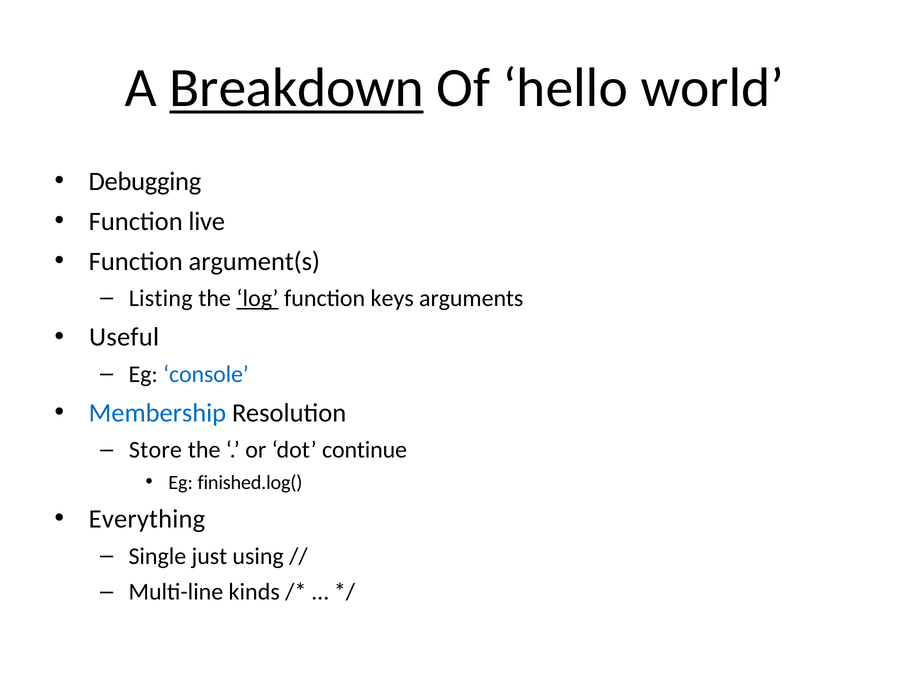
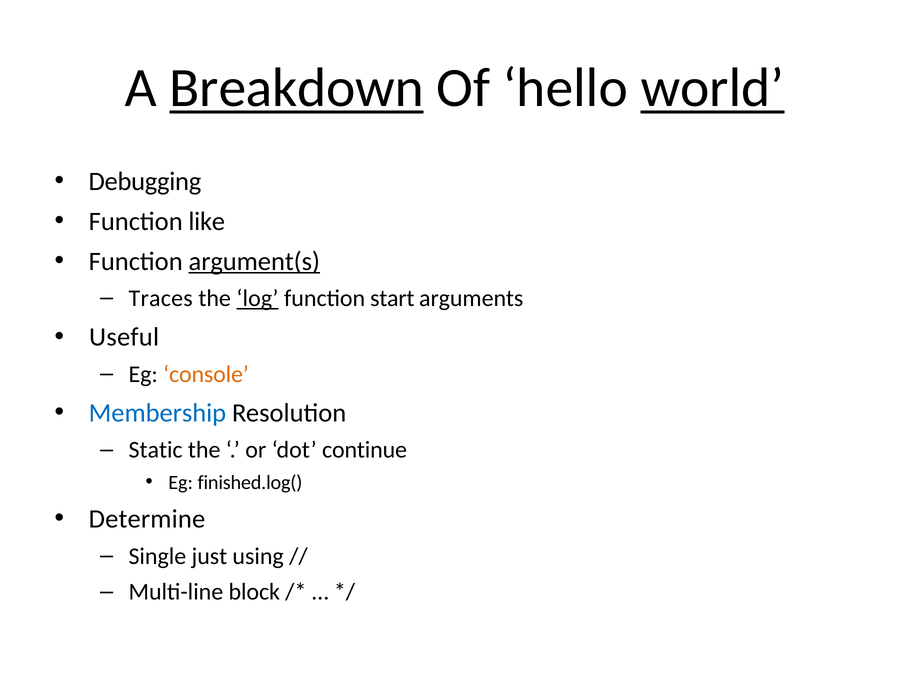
world underline: none -> present
live: live -> like
argument(s underline: none -> present
Listing: Listing -> Traces
keys: keys -> start
console colour: blue -> orange
Store: Store -> Static
Everything: Everything -> Determine
kinds: kinds -> block
